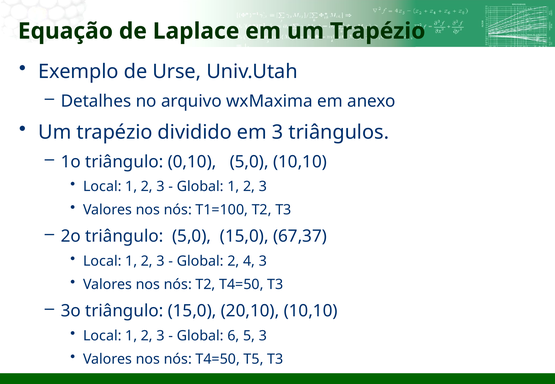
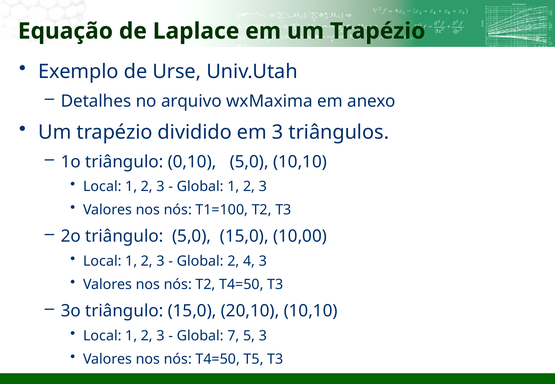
67,37: 67,37 -> 10,00
6: 6 -> 7
